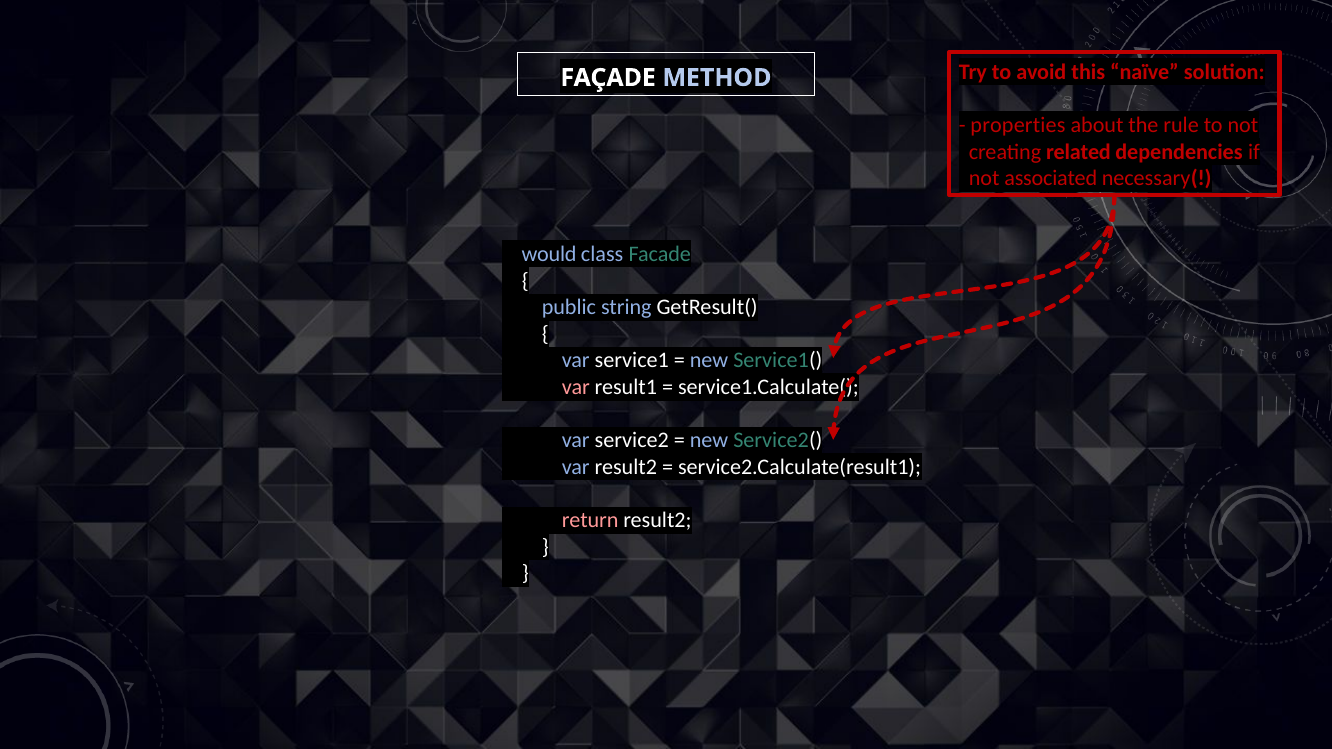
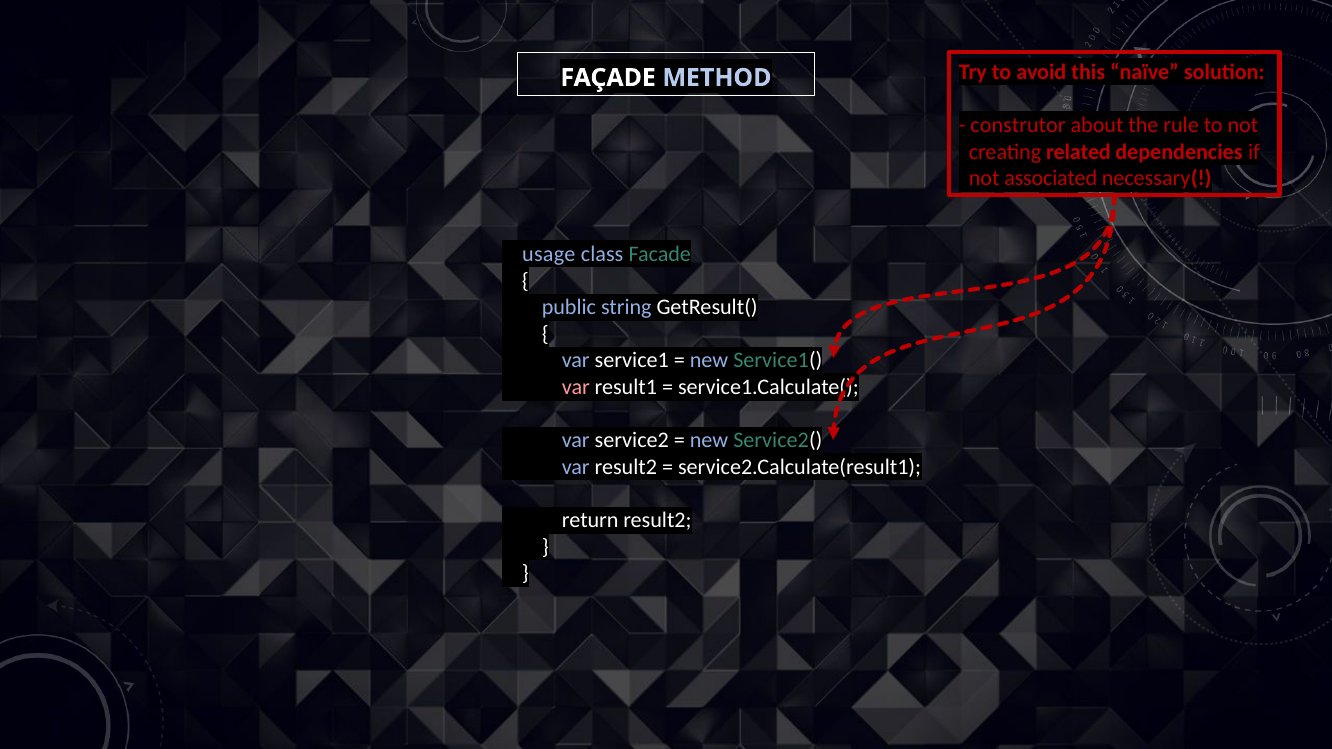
properties: properties -> construtor
would: would -> usage
return colour: pink -> white
